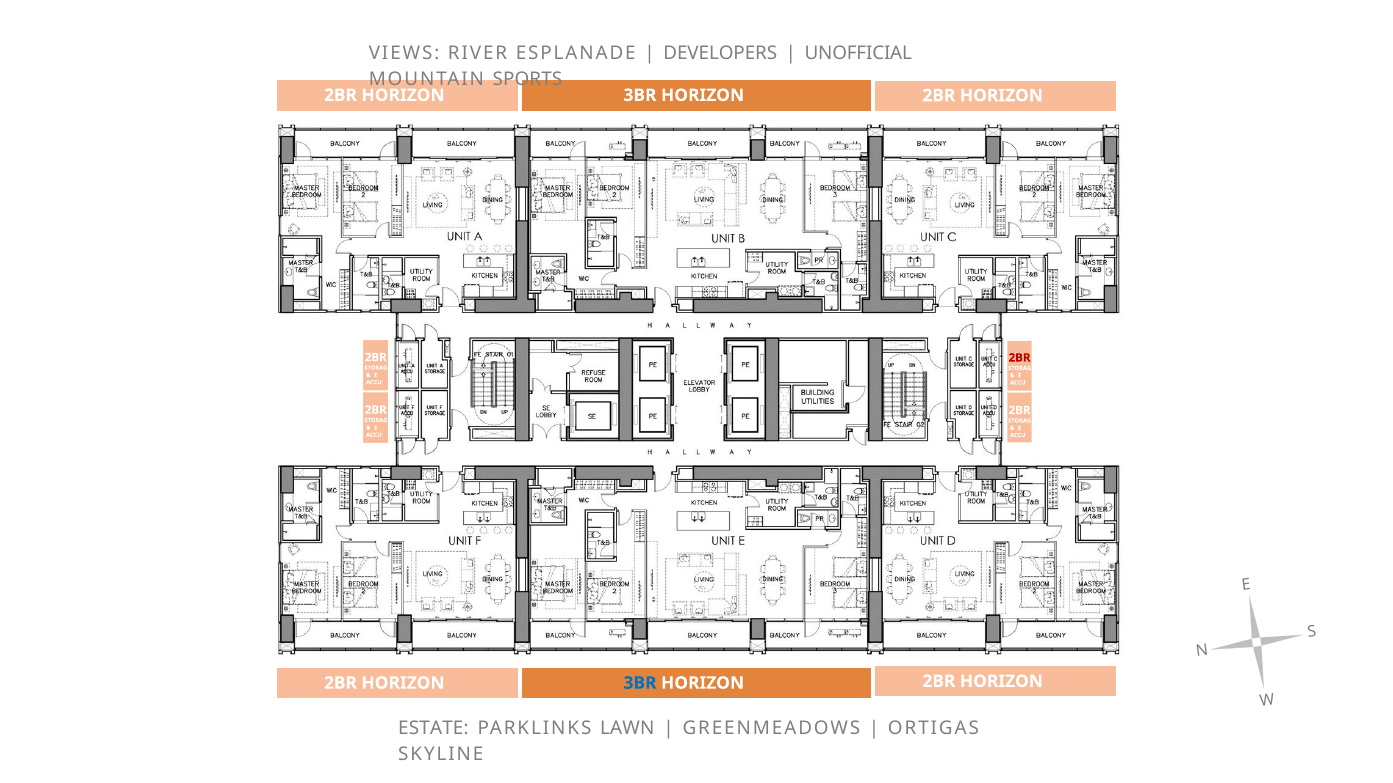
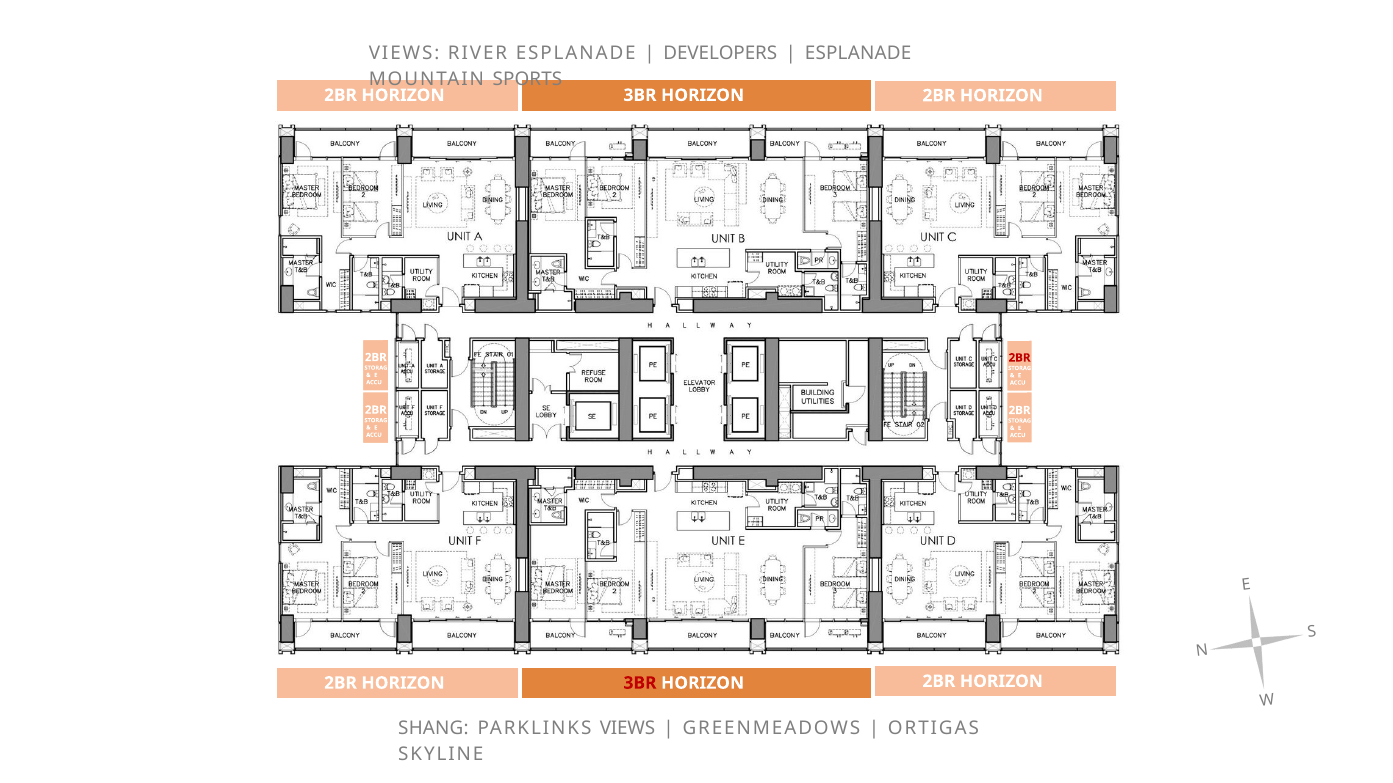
UNOFFICIAL at (858, 53): UNOFFICIAL -> ESPLANADE
3BR at (640, 683) colour: blue -> red
ESTATE: ESTATE -> SHANG
PARKLINKS LAWN: LAWN -> VIEWS
